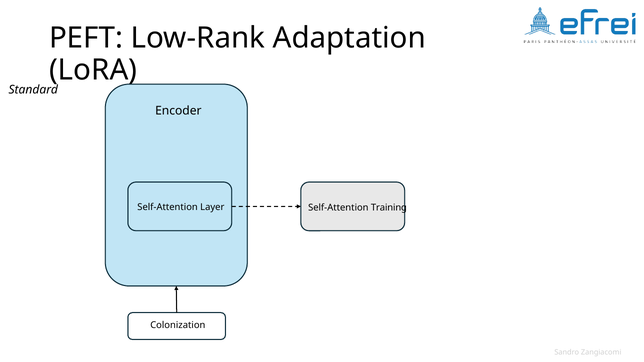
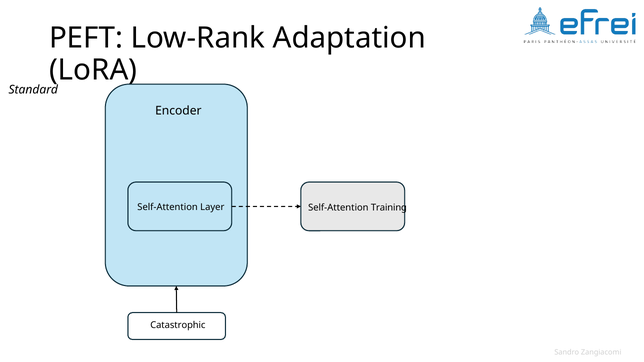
Colonization: Colonization -> Catastrophic
